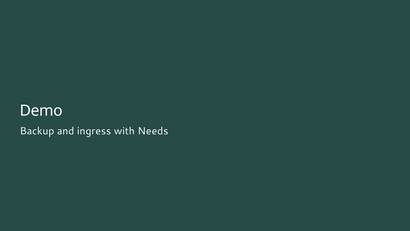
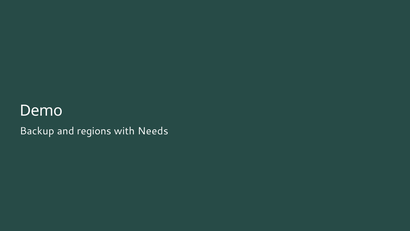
ingress: ingress -> regions
